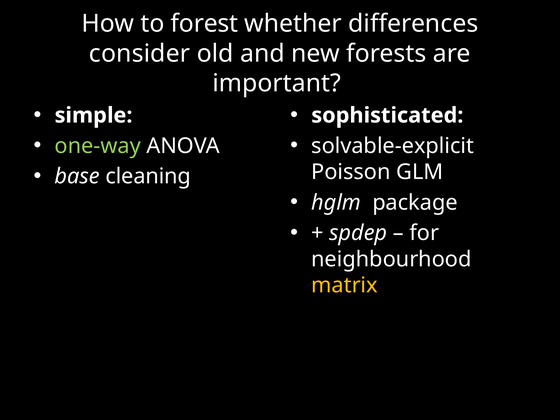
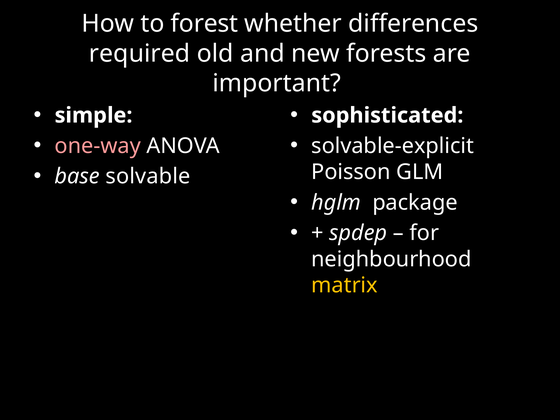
consider: consider -> required
one-way colour: light green -> pink
cleaning: cleaning -> solvable
